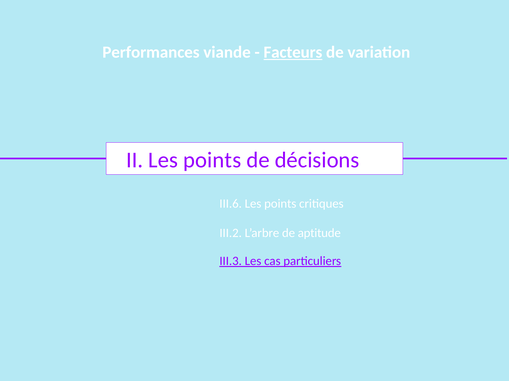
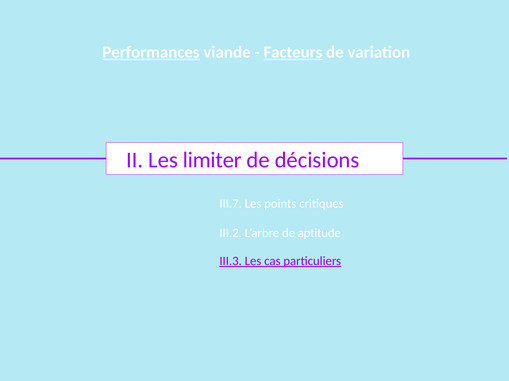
Performances underline: none -> present
II Les points: points -> limiter
III.6: III.6 -> III.7
